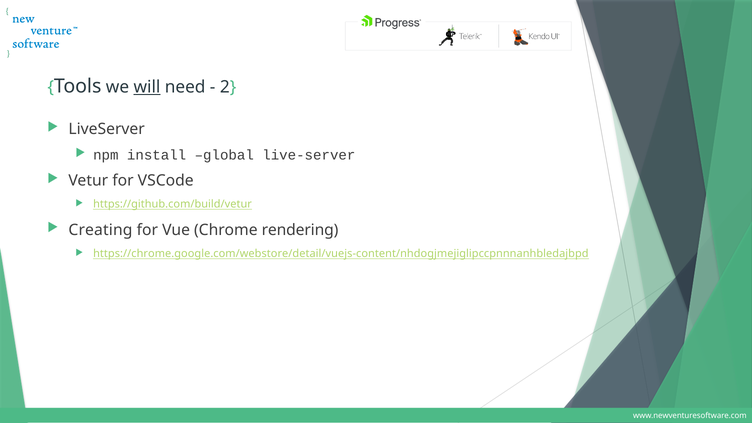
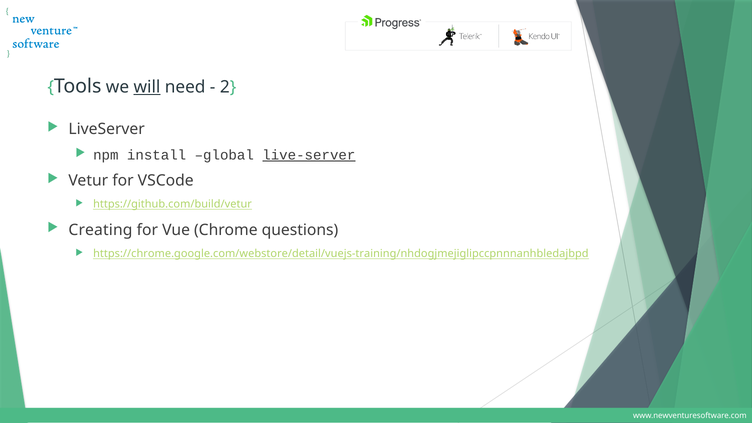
live-server underline: none -> present
rendering: rendering -> questions
https://chrome.google.com/webstore/detail/vuejs-content/nhdogjmejiglipccpnnnanhbledajbpd: https://chrome.google.com/webstore/detail/vuejs-content/nhdogjmejiglipccpnnnanhbledajbpd -> https://chrome.google.com/webstore/detail/vuejs-training/nhdogjmejiglipccpnnnanhbledajbpd
